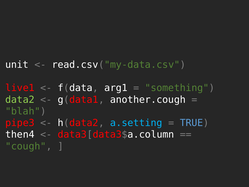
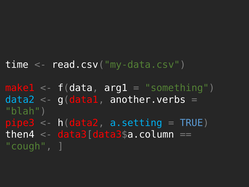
unit: unit -> time
live1: live1 -> make1
data2 colour: light green -> light blue
another.cough: another.cough -> another.verbs
